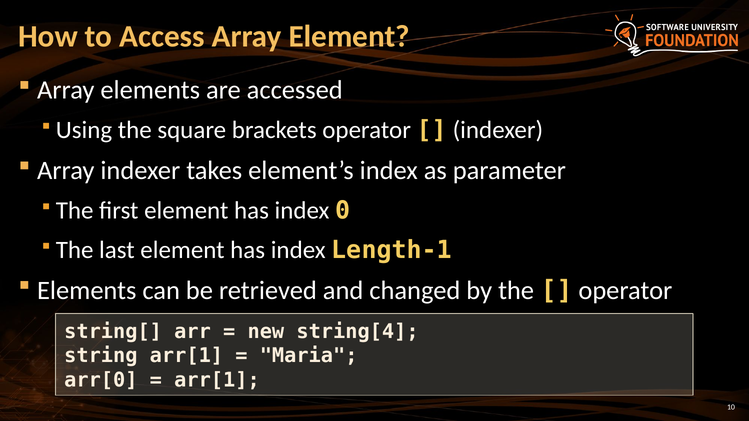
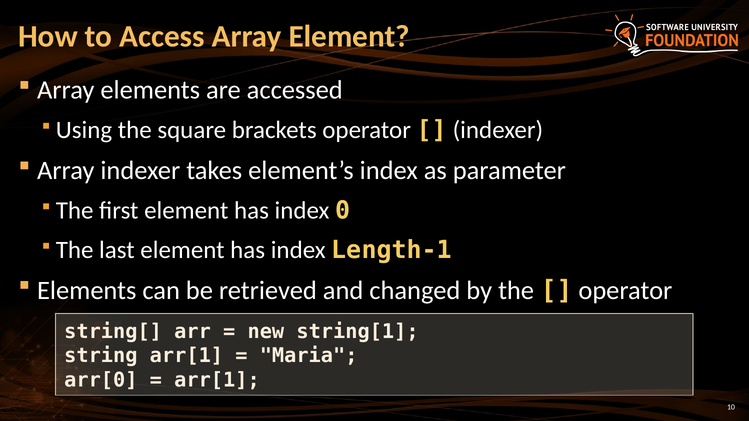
string[4: string[4 -> string[1
